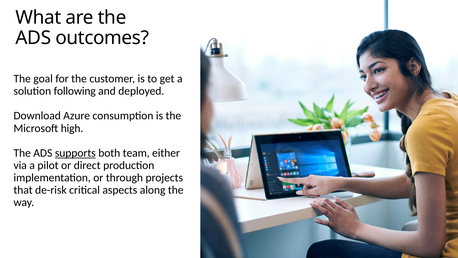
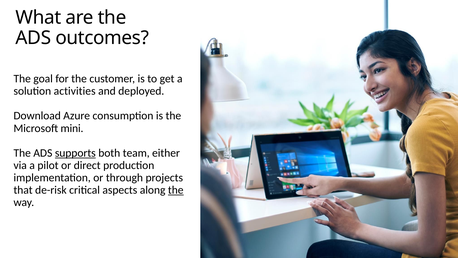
following: following -> activities
high: high -> mini
the at (176, 190) underline: none -> present
